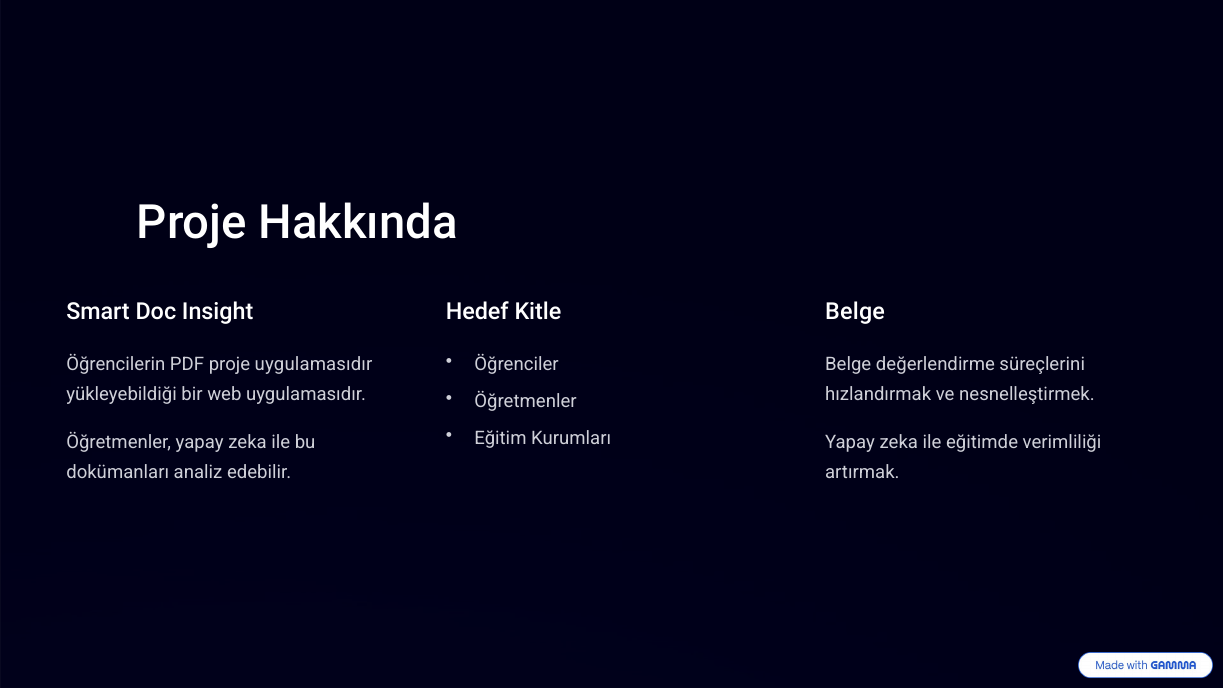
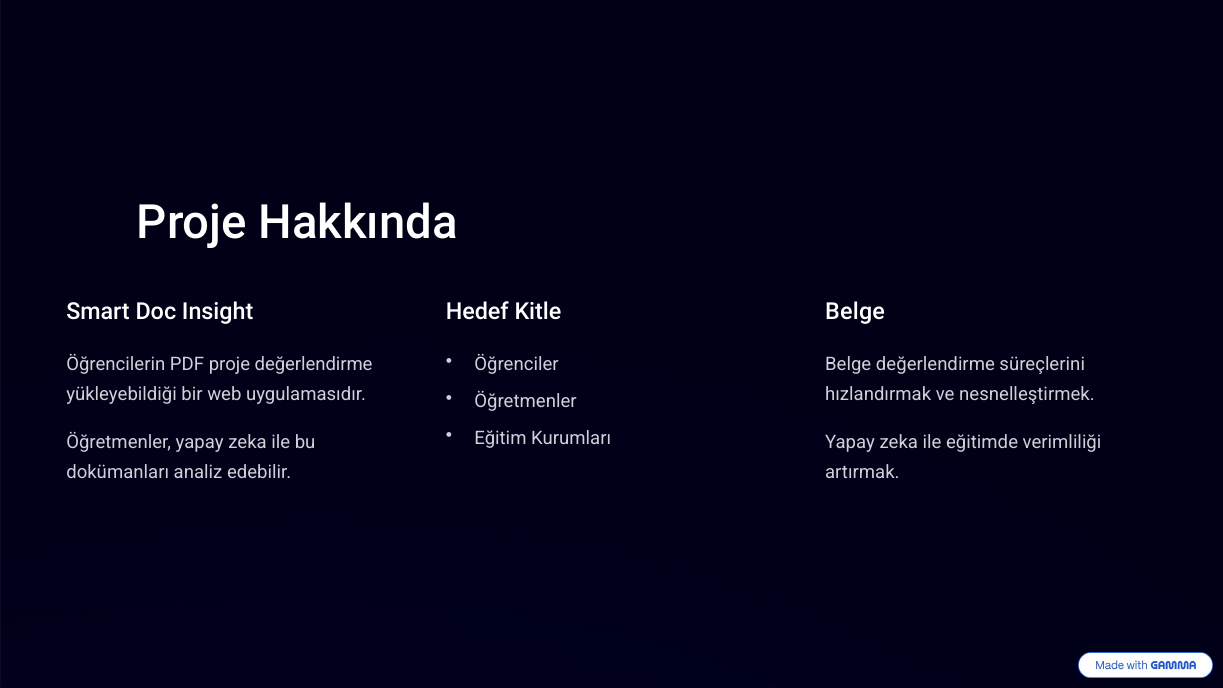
proje uygulamasıdır: uygulamasıdır -> değerlendirme
